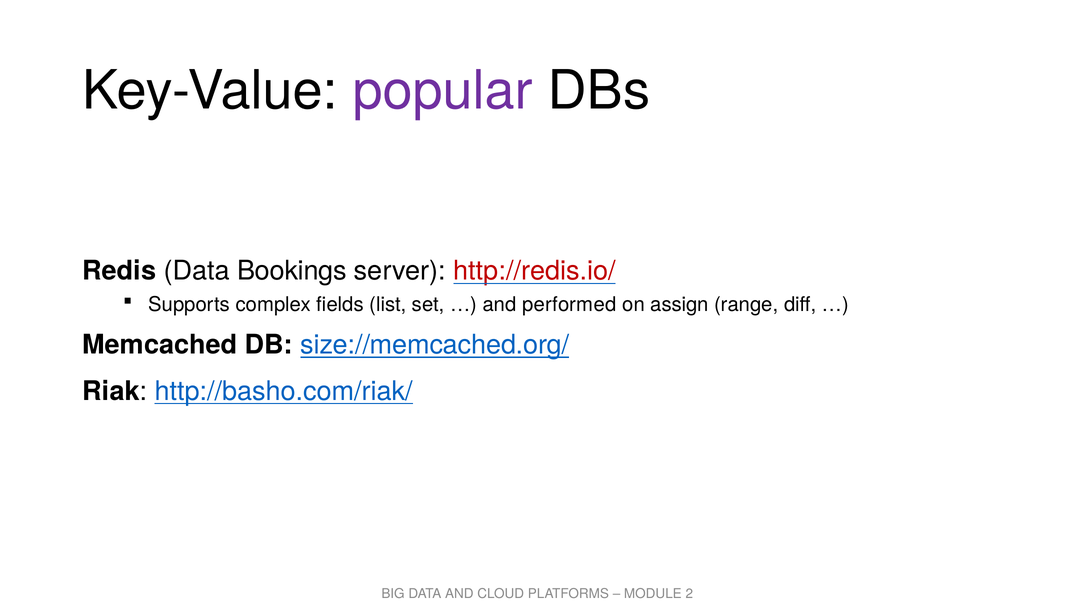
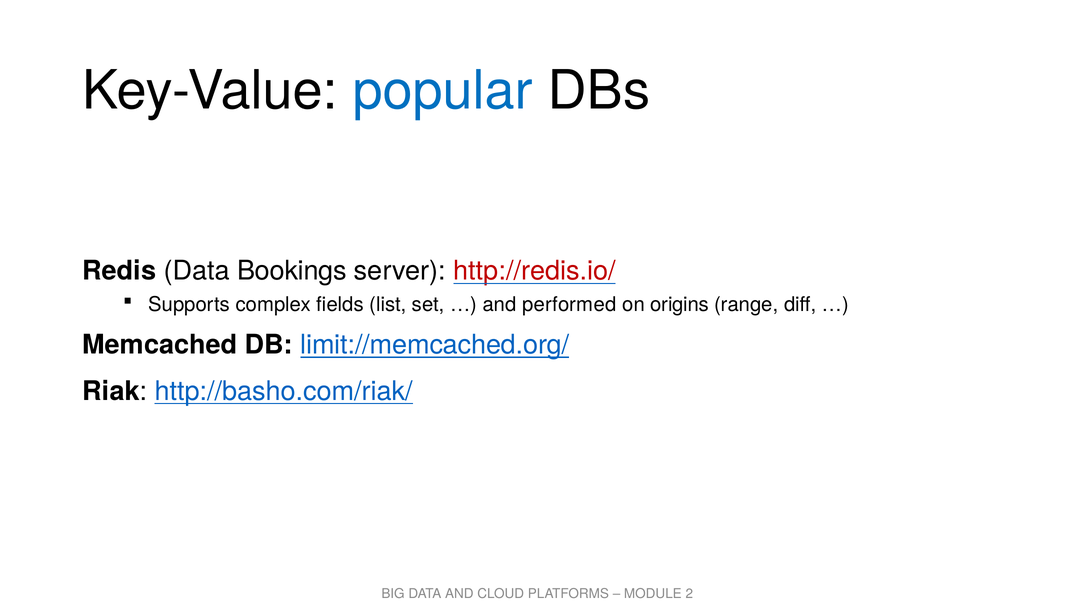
popular colour: purple -> blue
assign: assign -> origins
size://memcached.org/: size://memcached.org/ -> limit://memcached.org/
